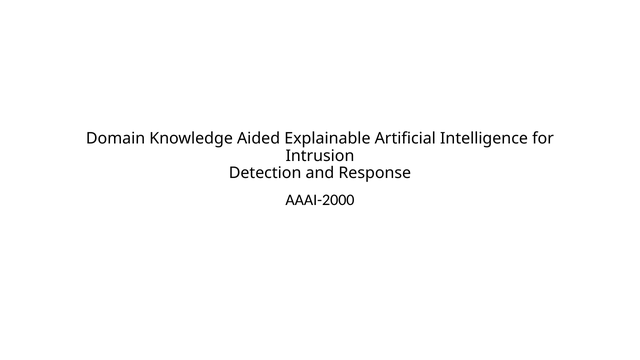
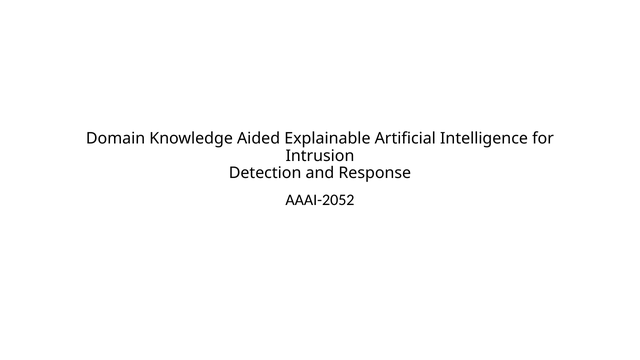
AAAI-2000: AAAI-2000 -> AAAI-2052
